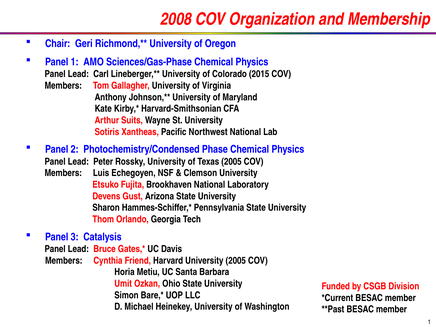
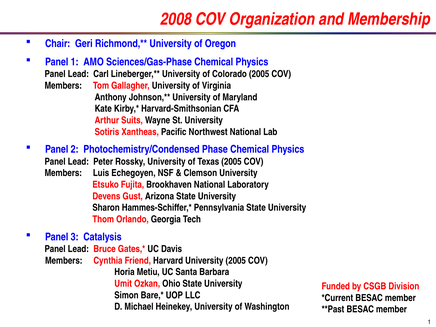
Colorado 2015: 2015 -> 2005
